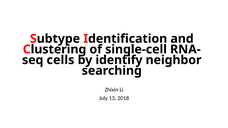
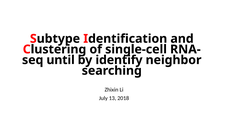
cells: cells -> until
